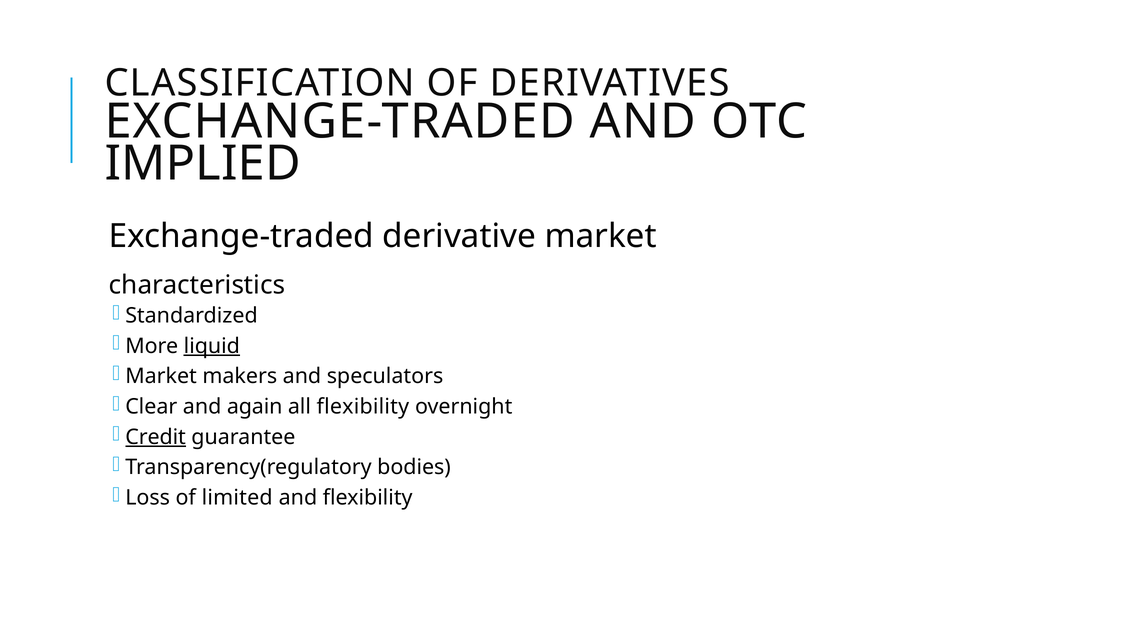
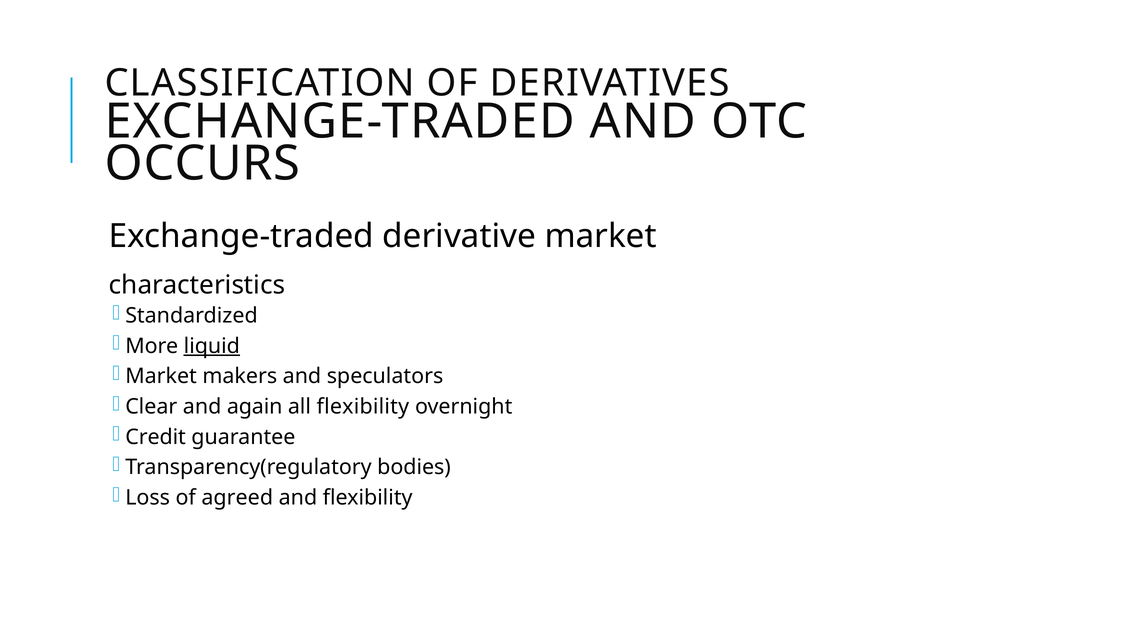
IMPLIED: IMPLIED -> OCCURS
Credit underline: present -> none
limited: limited -> agreed
